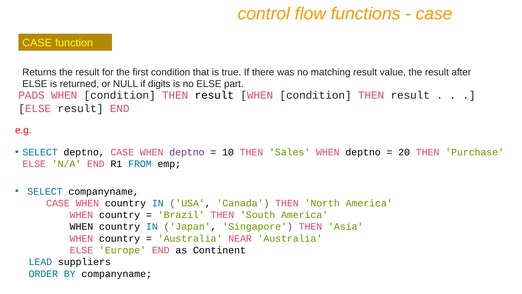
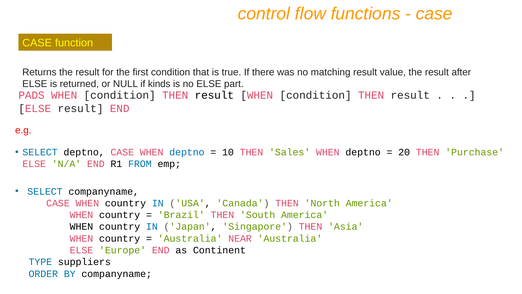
digits: digits -> kinds
deptno at (187, 152) colour: purple -> blue
LEAD: LEAD -> TYPE
